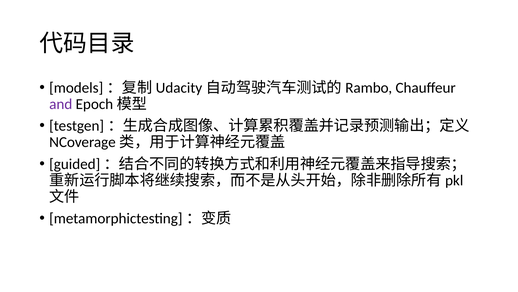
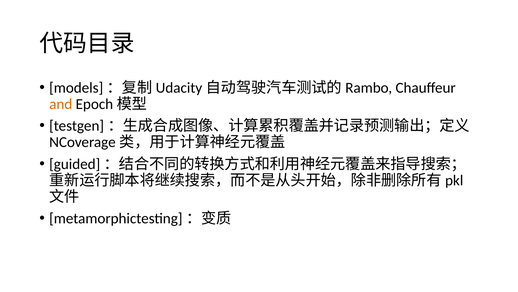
and colour: purple -> orange
